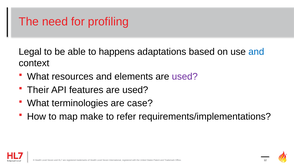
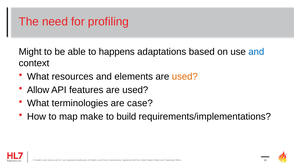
Legal: Legal -> Might
used at (185, 76) colour: purple -> orange
Their: Their -> Allow
refer: refer -> build
